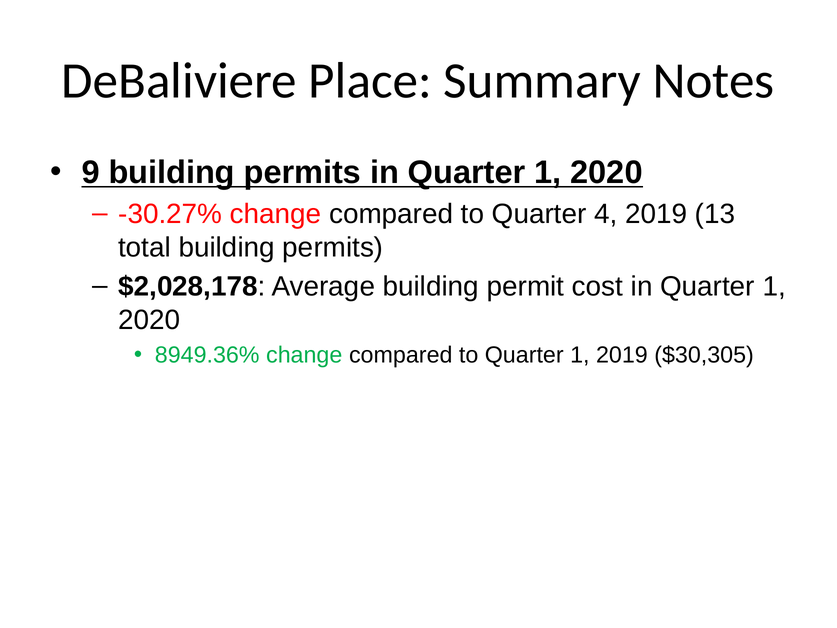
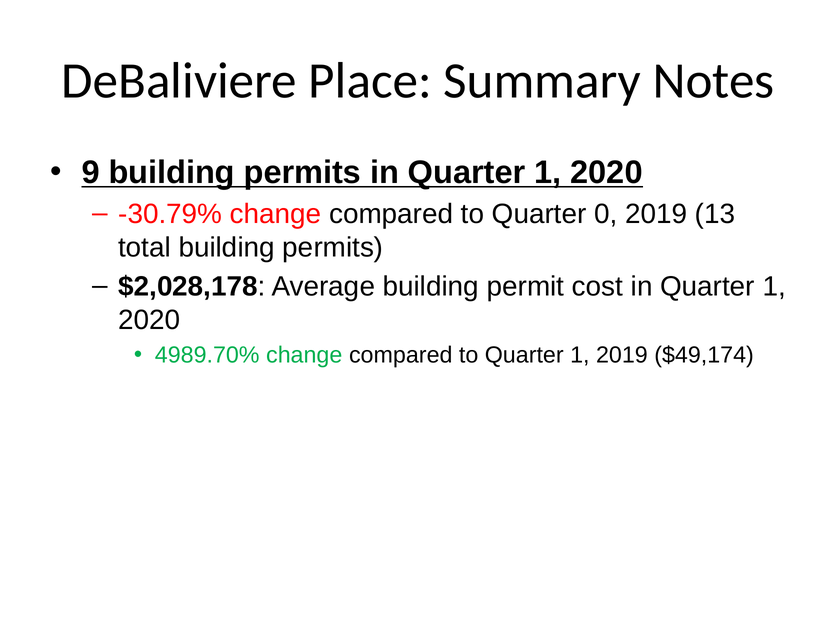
-30.27%: -30.27% -> -30.79%
4: 4 -> 0
8949.36%: 8949.36% -> 4989.70%
$30,305: $30,305 -> $49,174
